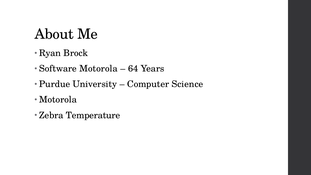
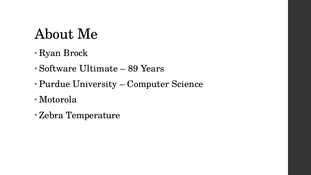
Software Motorola: Motorola -> Ultimate
64: 64 -> 89
